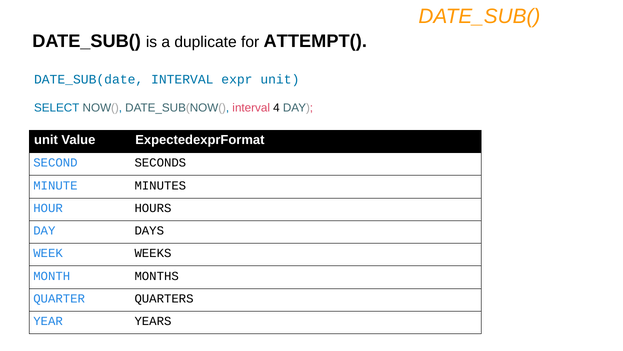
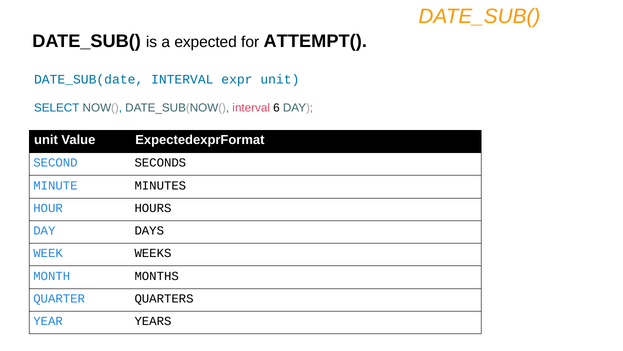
duplicate: duplicate -> expected
4: 4 -> 6
